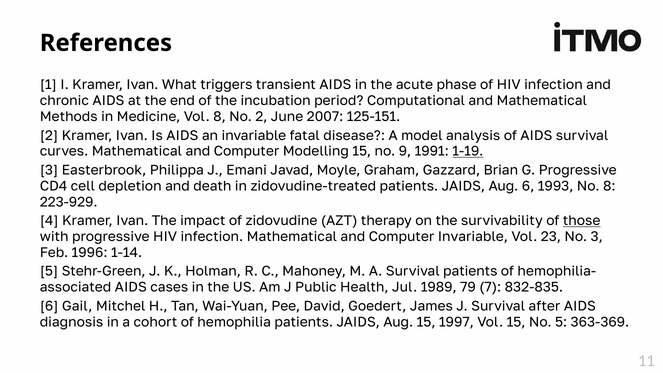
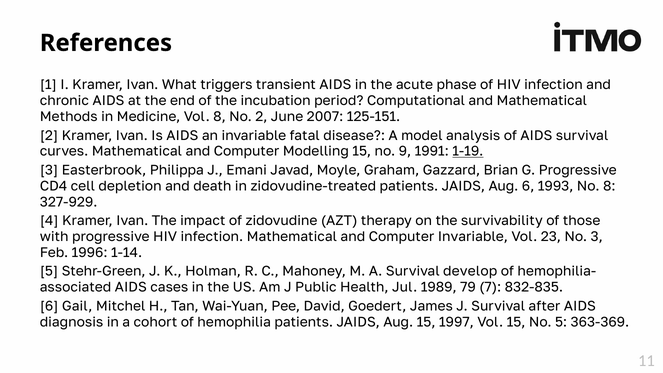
223-929: 223-929 -> 327-929
those underline: present -> none
Survival patients: patients -> develop
